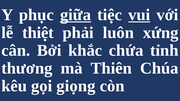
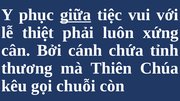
vui underline: present -> none
khắc: khắc -> cánh
giọng: giọng -> chuỗi
